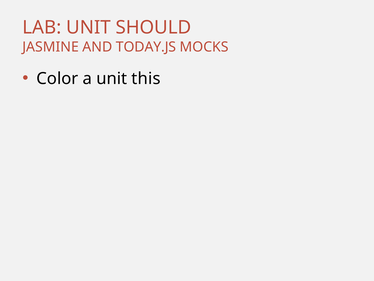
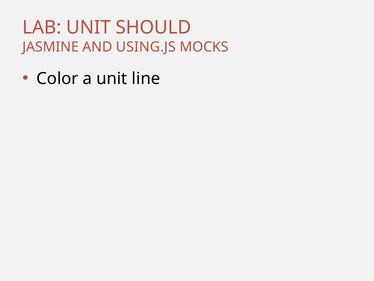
TODAY.JS: TODAY.JS -> USING.JS
this: this -> line
